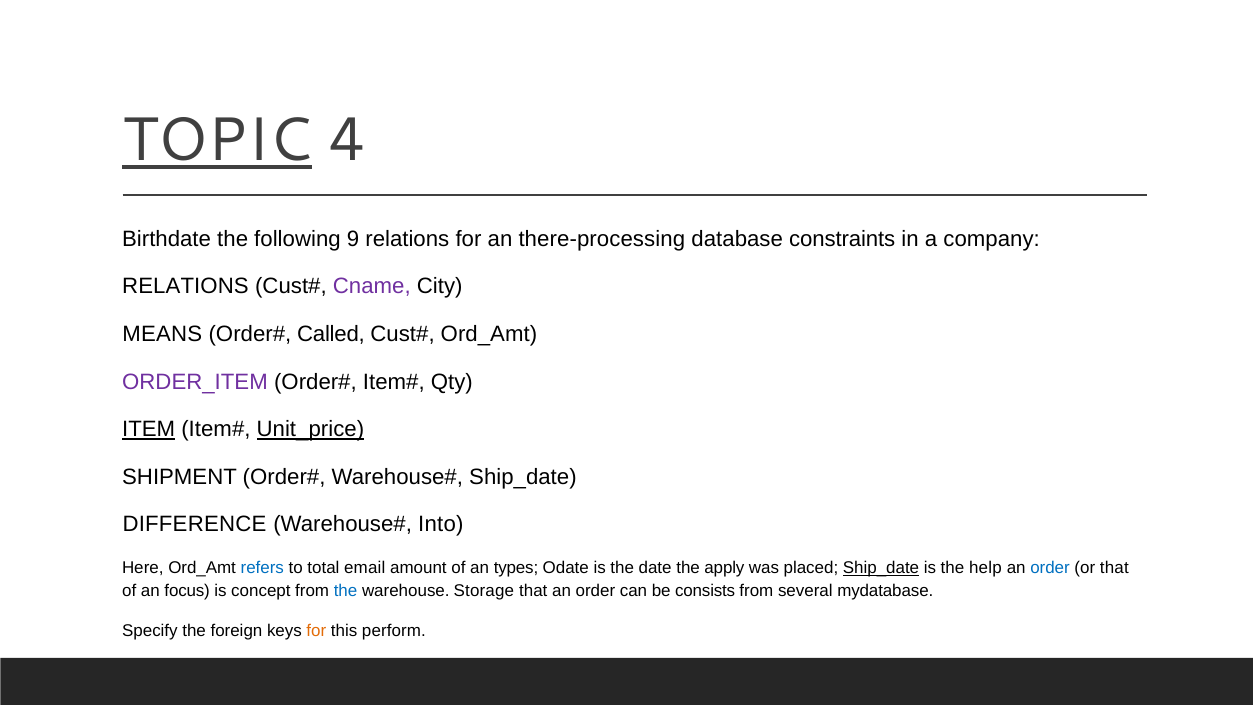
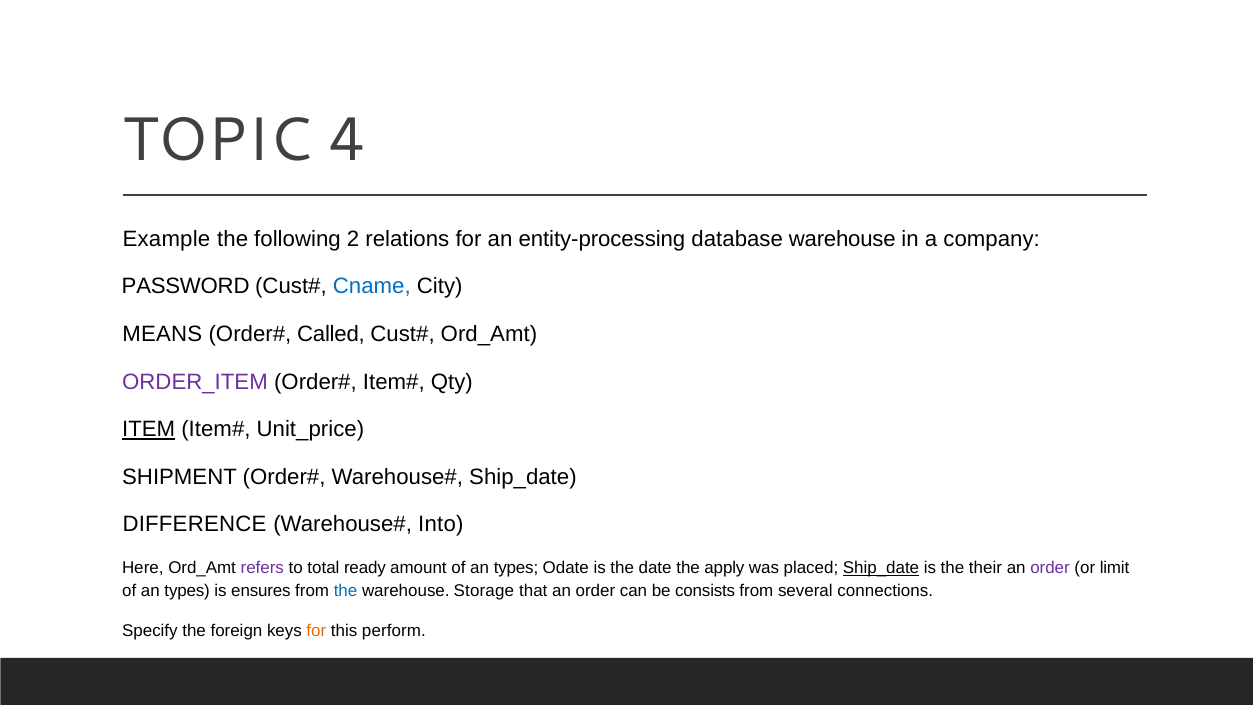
TOPIC underline: present -> none
Birthdate: Birthdate -> Example
9: 9 -> 2
there-processing: there-processing -> entity-processing
database constraints: constraints -> warehouse
RELATIONS at (185, 286): RELATIONS -> PASSWORD
Cname colour: purple -> blue
Unit_price underline: present -> none
refers colour: blue -> purple
email: email -> ready
help: help -> their
order at (1050, 568) colour: blue -> purple
or that: that -> limit
focus at (187, 590): focus -> types
concept: concept -> ensures
mydatabase: mydatabase -> connections
